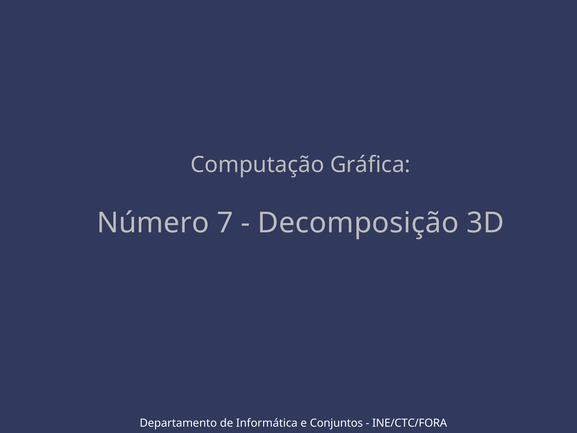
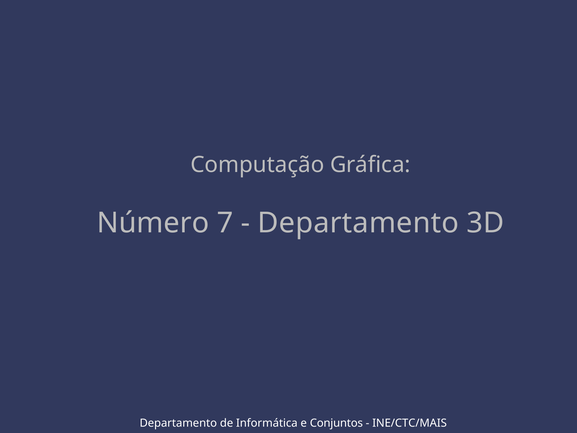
Decomposição at (358, 223): Decomposição -> Departamento
INE/CTC/FORA: INE/CTC/FORA -> INE/CTC/MAIS
